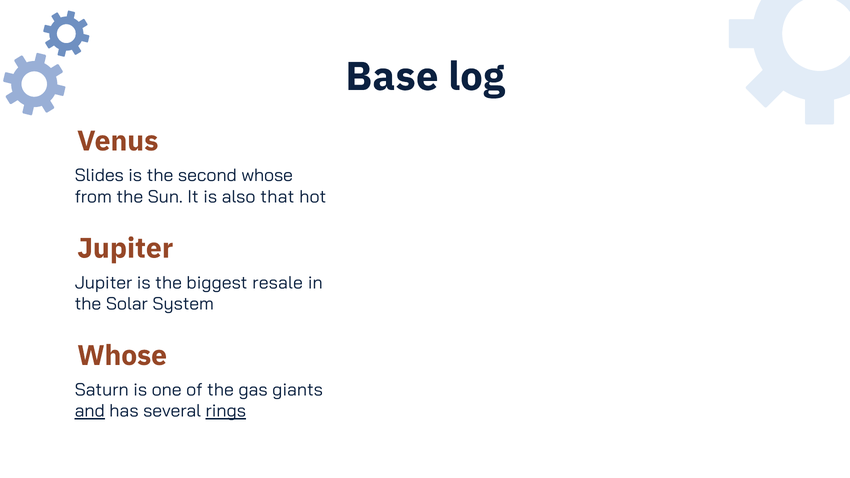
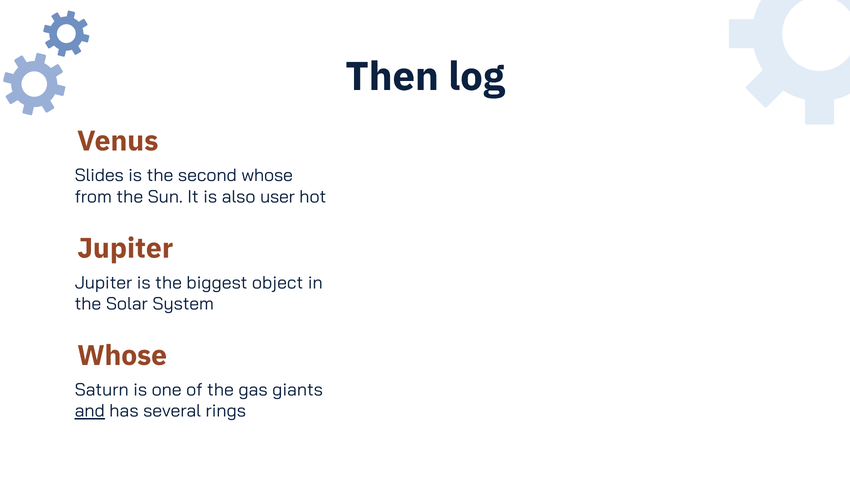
Base: Base -> Then
that: that -> user
resale: resale -> object
rings underline: present -> none
